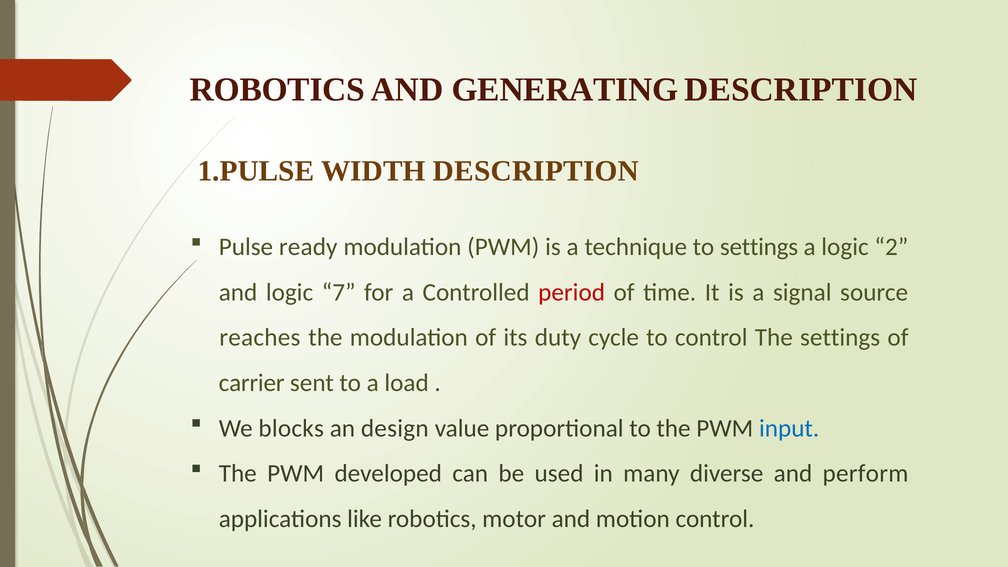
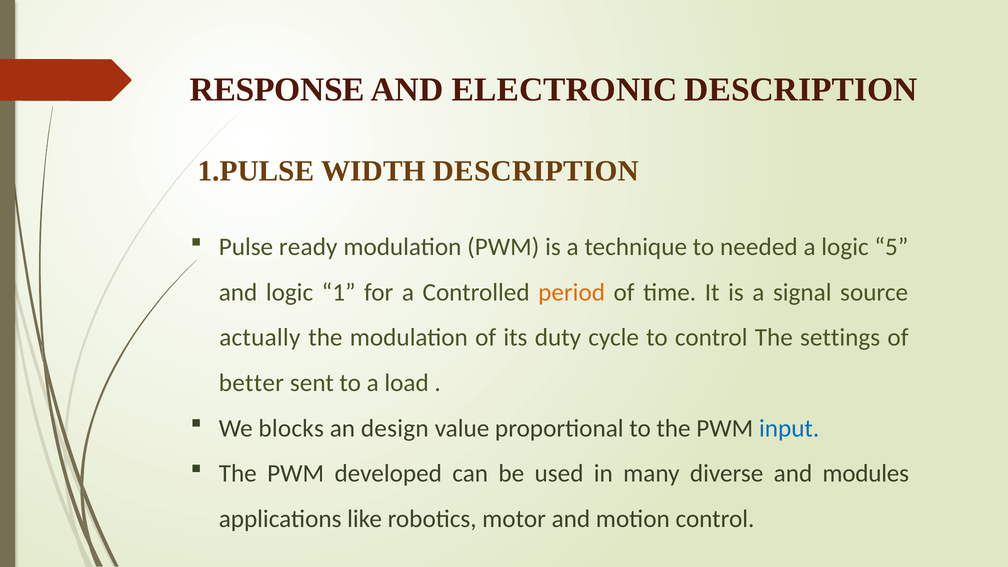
ROBOTICS at (277, 90): ROBOTICS -> RESPONSE
GENERATING: GENERATING -> ELECTRONIC
to settings: settings -> needed
2: 2 -> 5
7: 7 -> 1
period colour: red -> orange
reaches: reaches -> actually
carrier: carrier -> better
perform: perform -> modules
